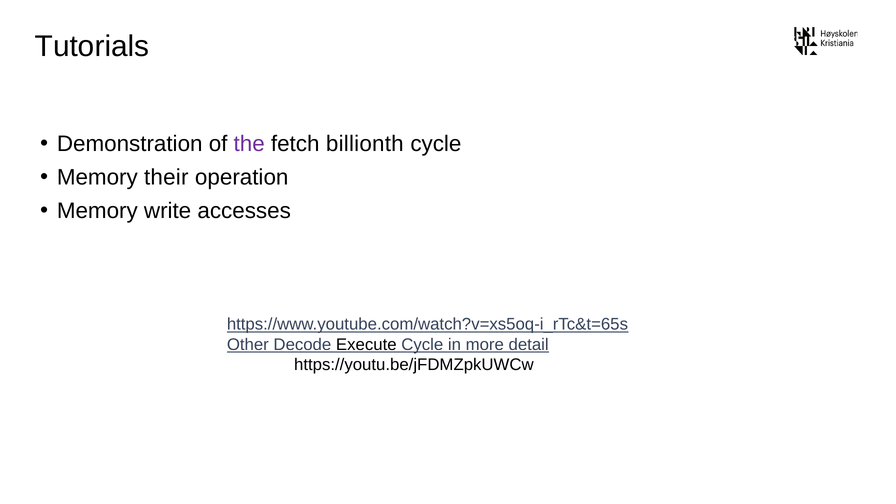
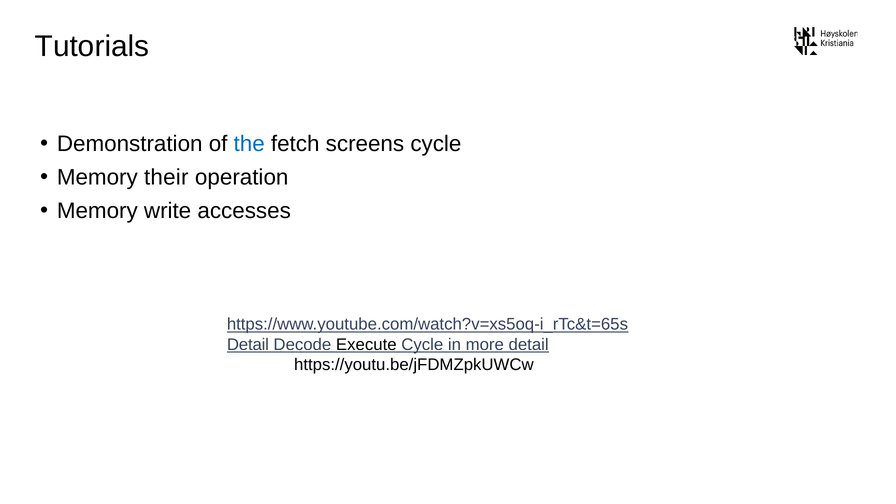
the colour: purple -> blue
billionth: billionth -> screens
Other at (248, 345): Other -> Detail
